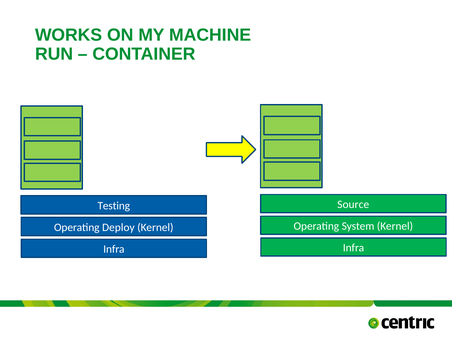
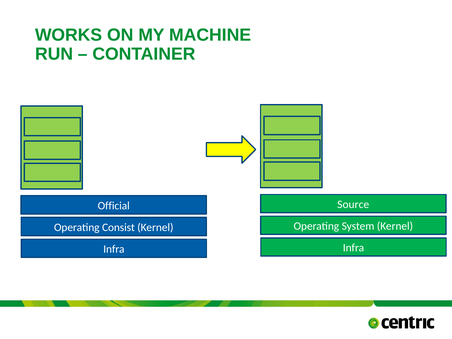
Testing: Testing -> Official
Deploy: Deploy -> Consist
